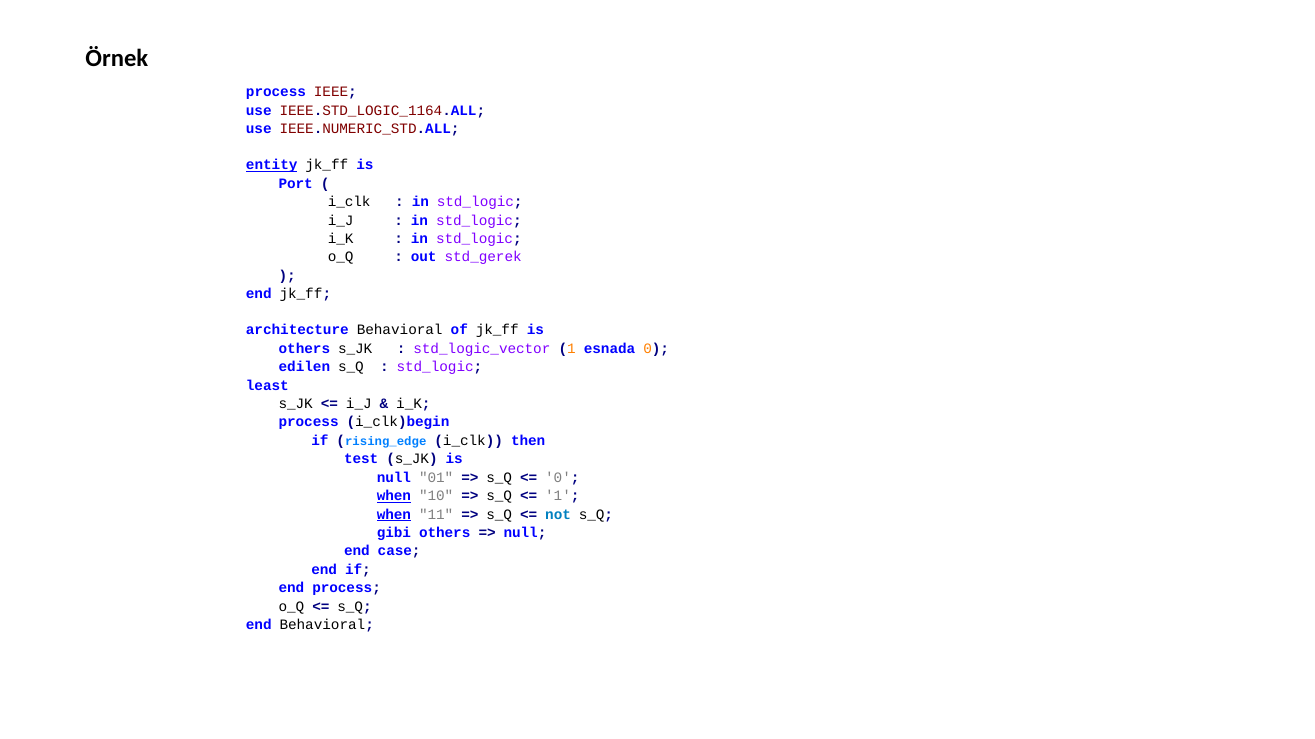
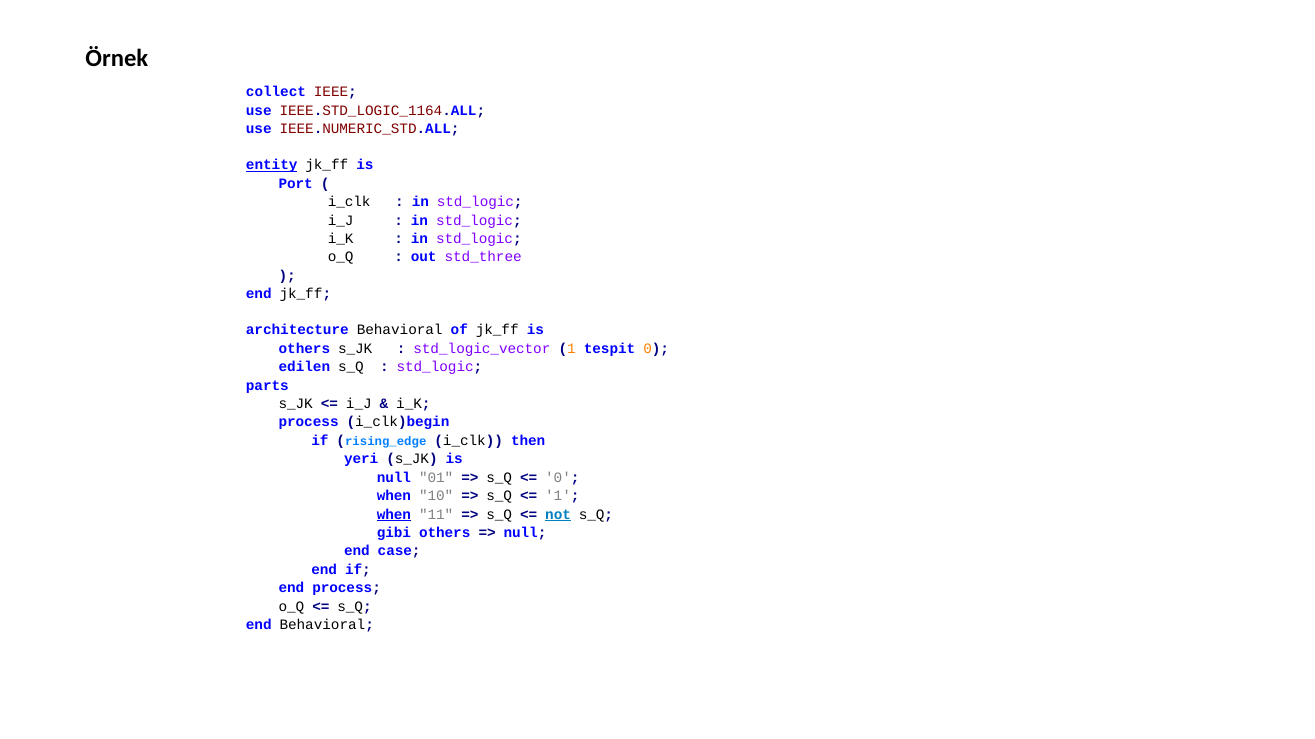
process at (276, 92): process -> collect
std_gerek: std_gerek -> std_three
esnada: esnada -> tespit
least: least -> parts
test: test -> yeri
when at (394, 496) underline: present -> none
not underline: none -> present
